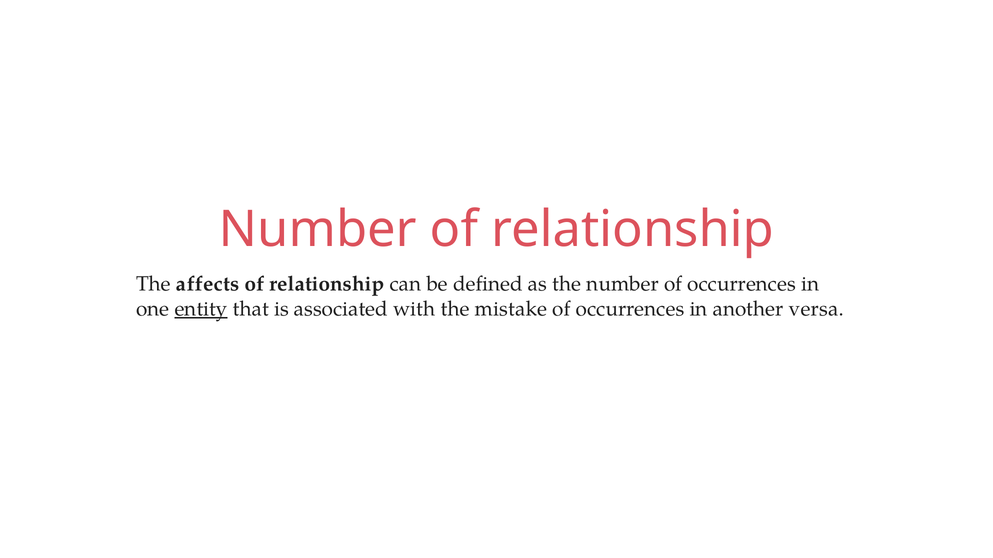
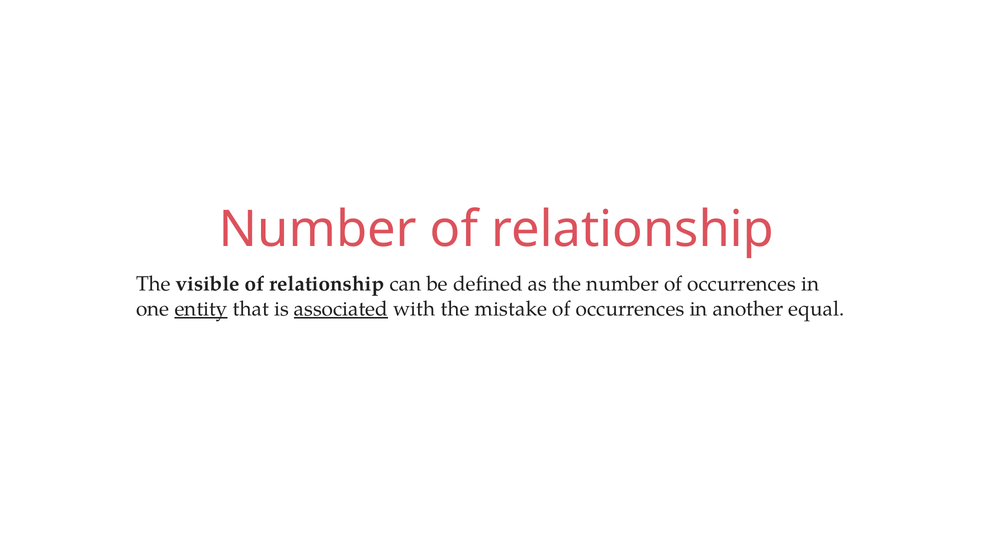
affects: affects -> visible
associated underline: none -> present
versa: versa -> equal
